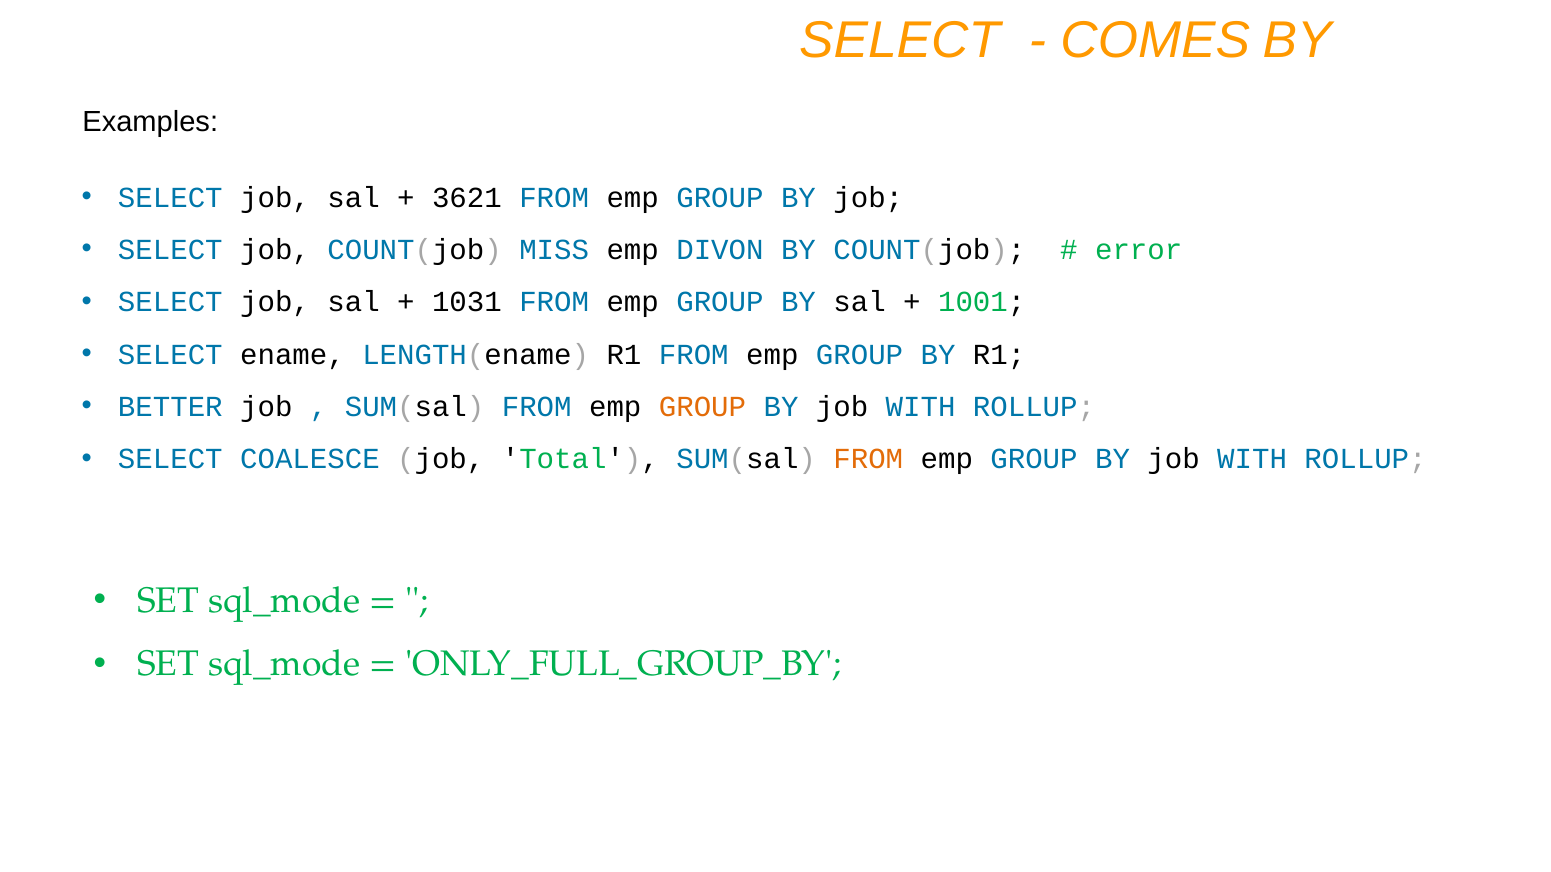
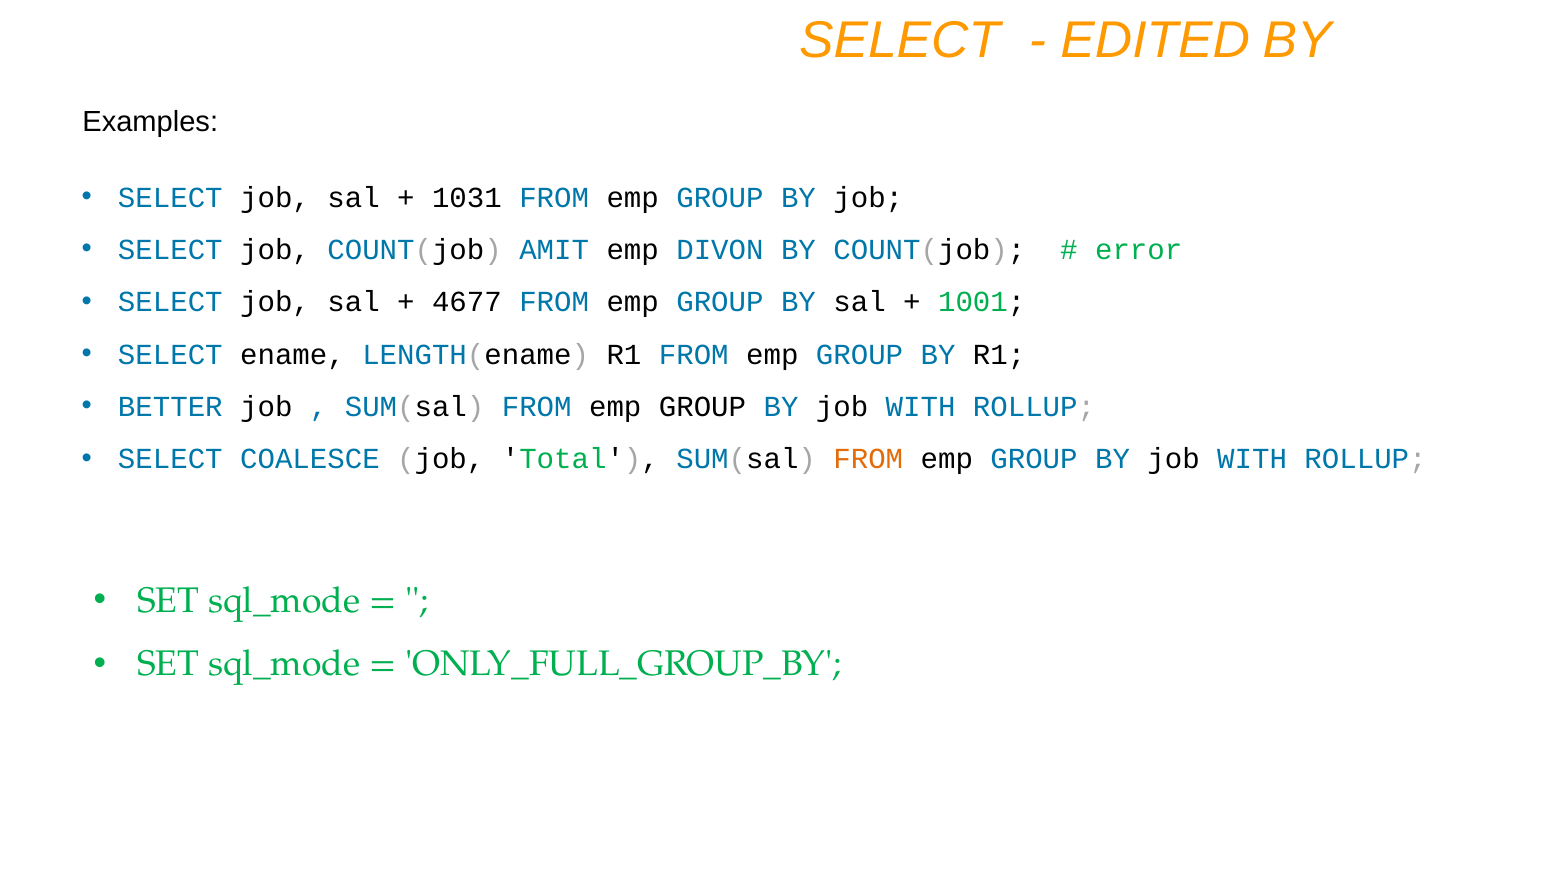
COMES: COMES -> EDITED
3621: 3621 -> 1031
MISS: MISS -> AMIT
1031: 1031 -> 4677
GROUP at (702, 407) colour: orange -> black
